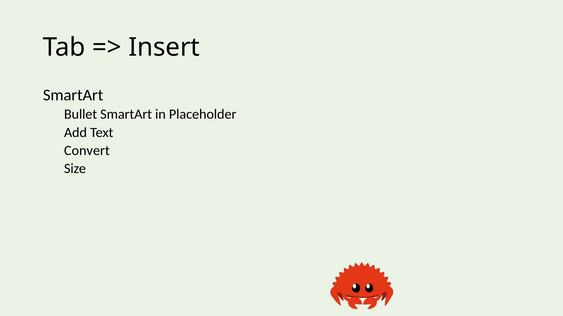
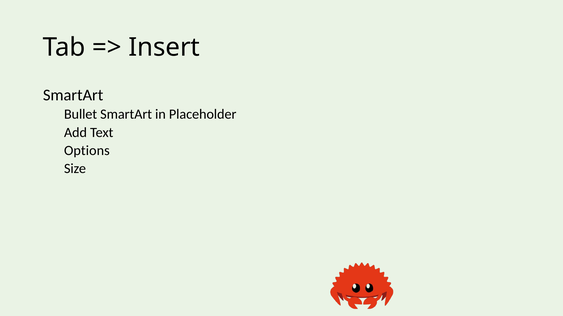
Convert: Convert -> Options
